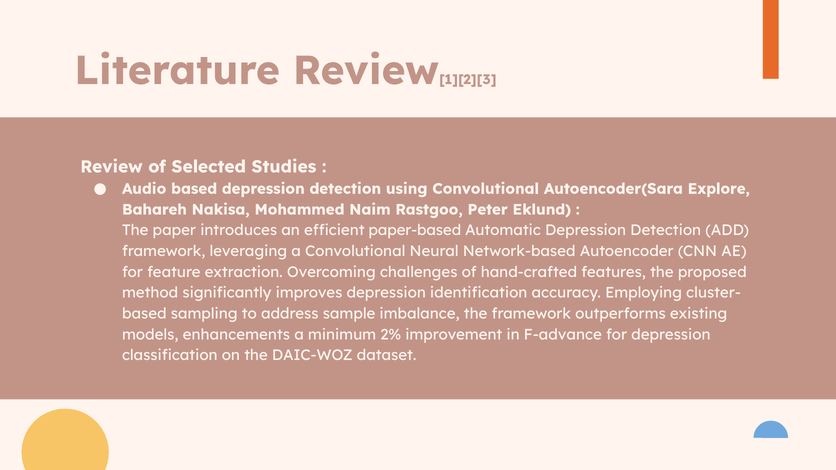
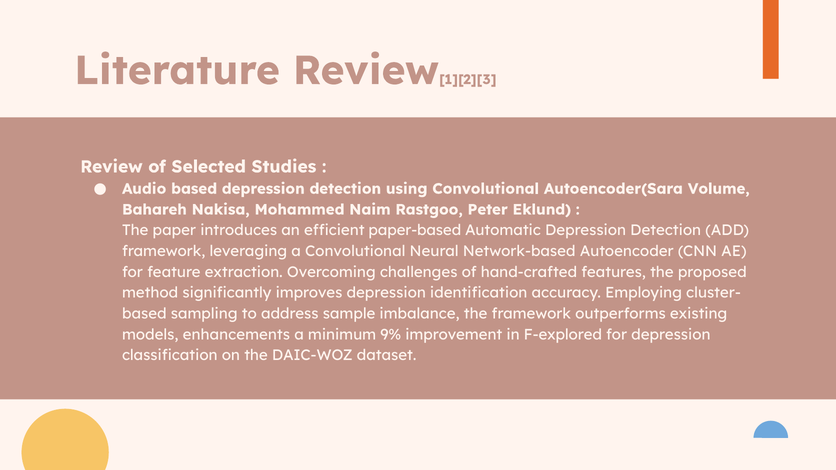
Explore: Explore -> Volume
2%: 2% -> 9%
F-advance: F-advance -> F-explored
